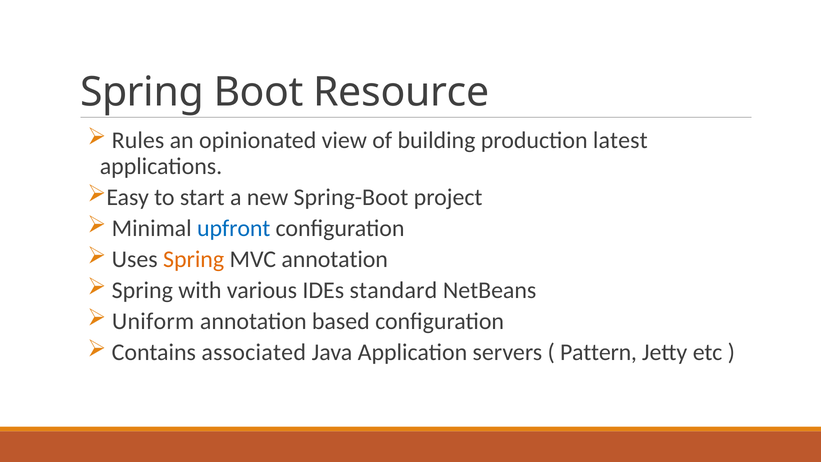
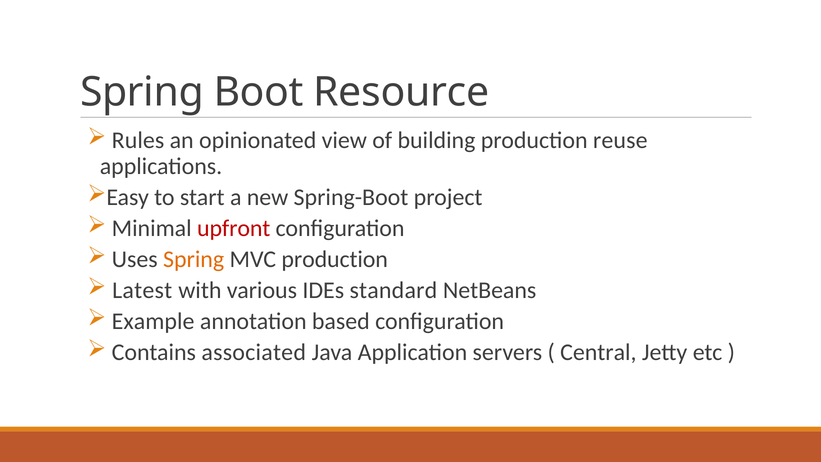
latest: latest -> reuse
upfront colour: blue -> red
MVC annotation: annotation -> production
Spring at (142, 290): Spring -> Latest
Uniform: Uniform -> Example
Pattern: Pattern -> Central
